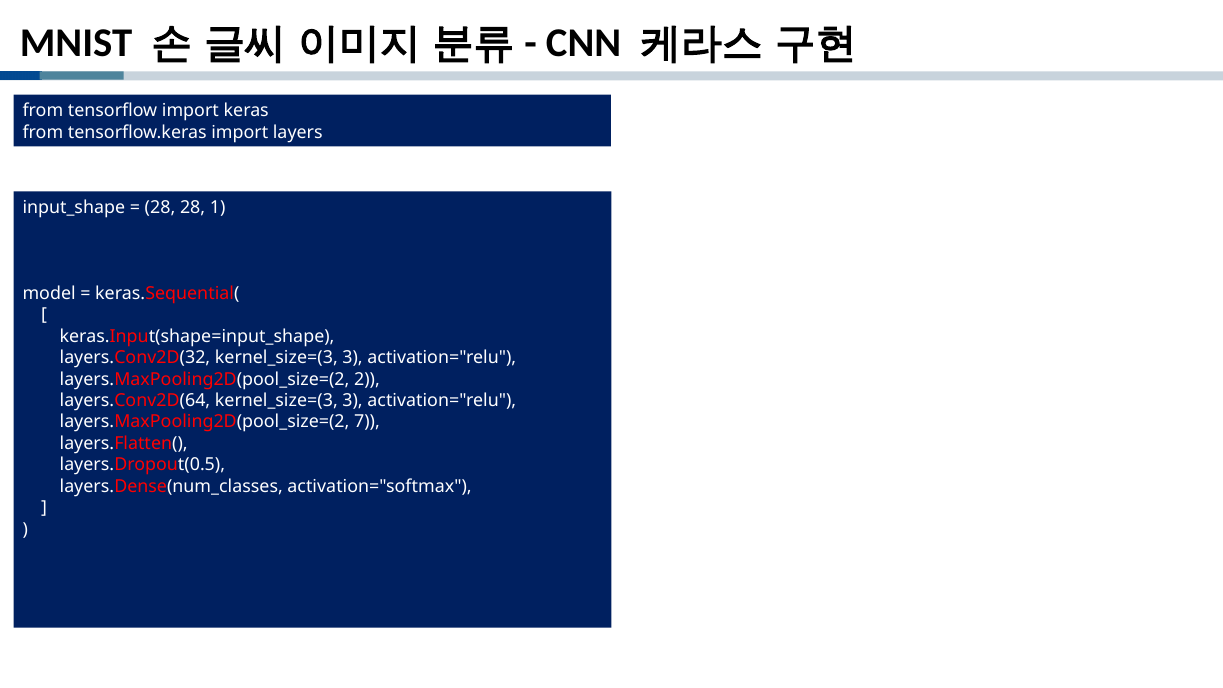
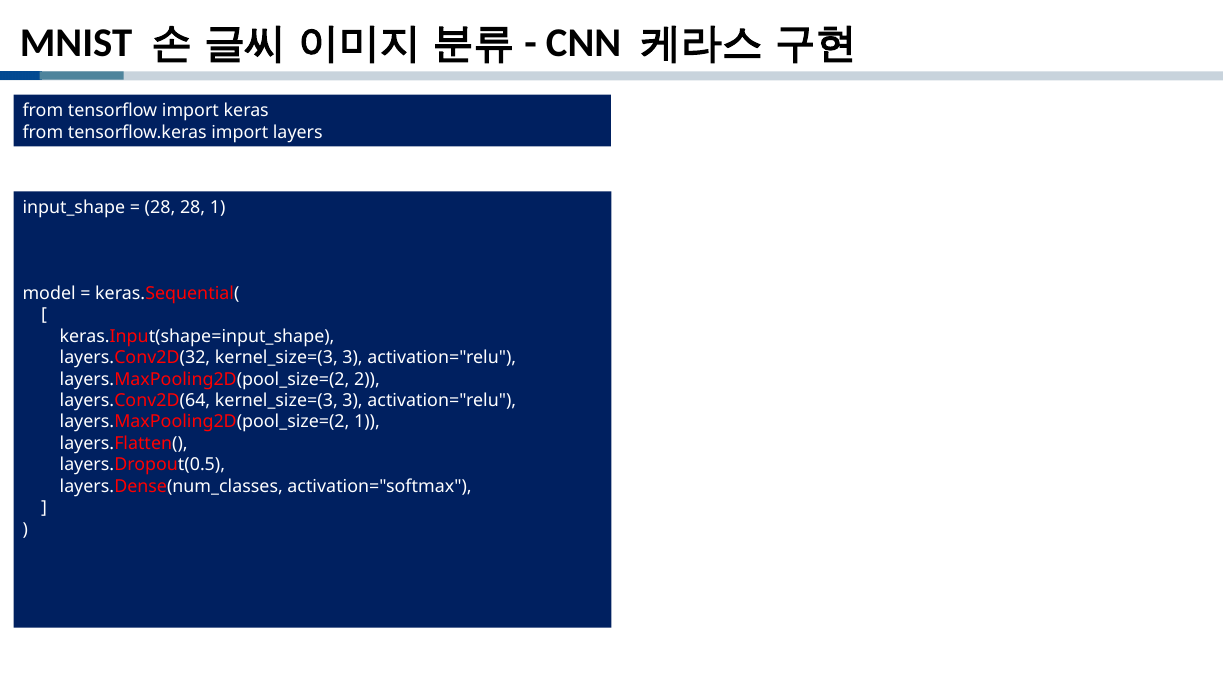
layers.MaxPooling2D(pool_size=(2 7: 7 -> 1
